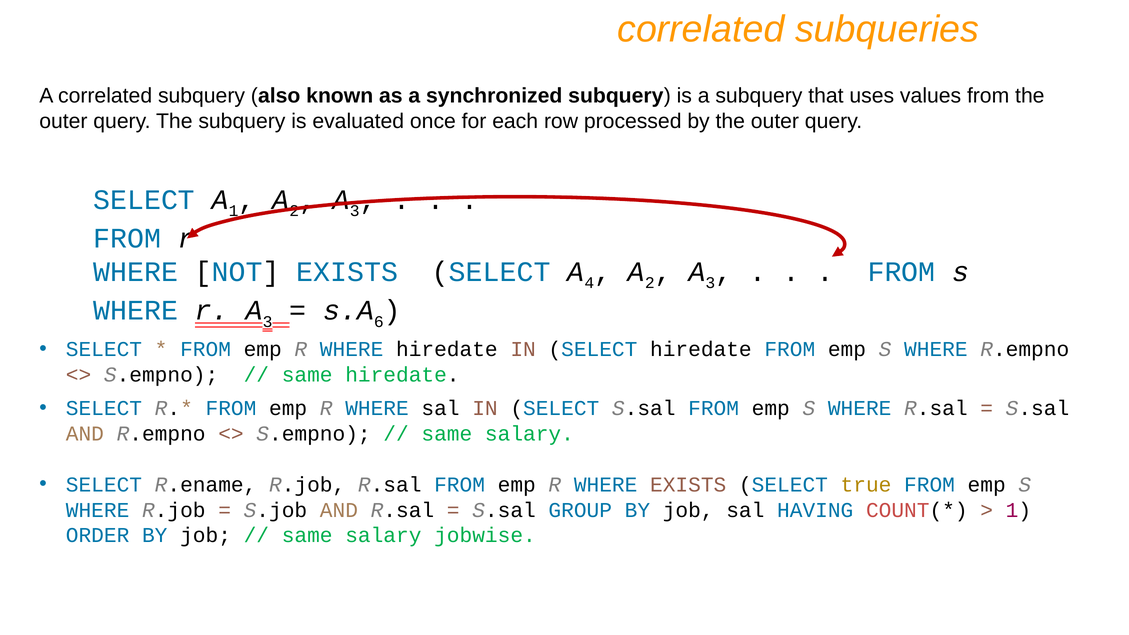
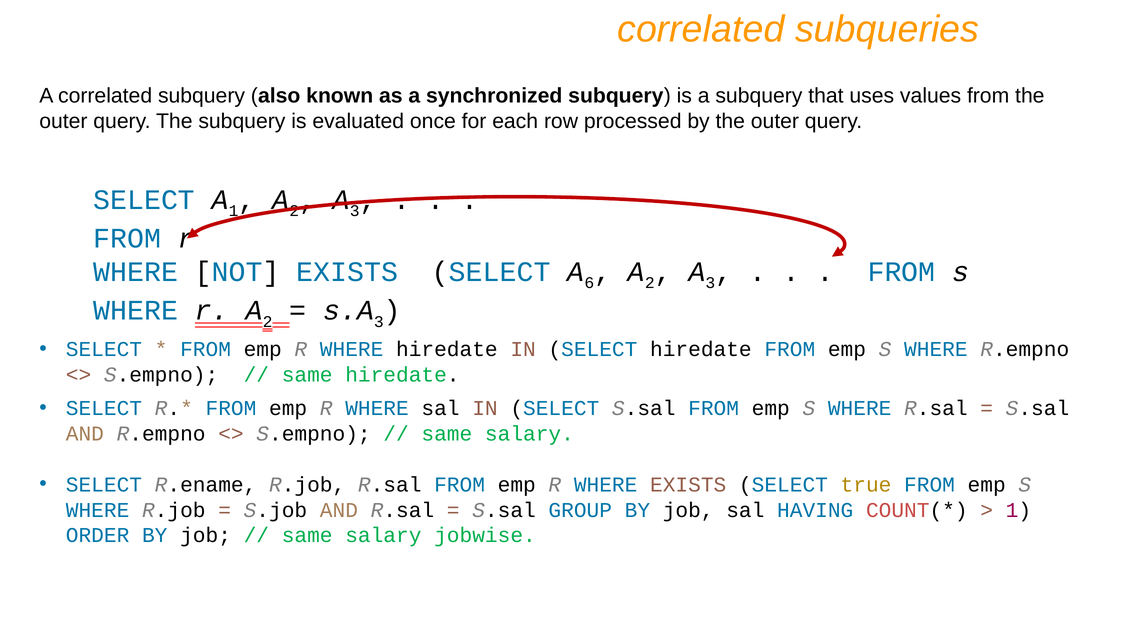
4: 4 -> 6
r A 3: 3 -> 2
6 at (379, 322): 6 -> 3
